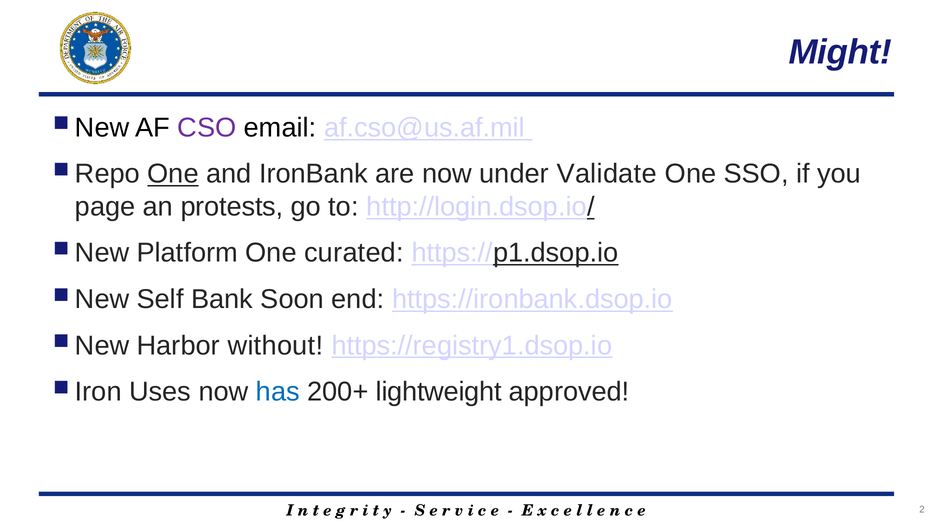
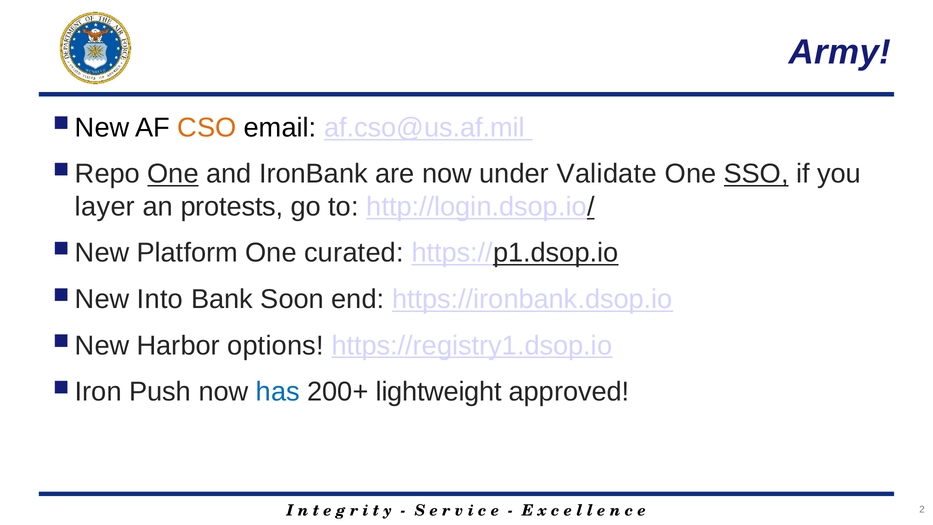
Might: Might -> Army
CSO colour: purple -> orange
SSO underline: none -> present
page: page -> layer
Self: Self -> Into
without: without -> options
Uses: Uses -> Push
